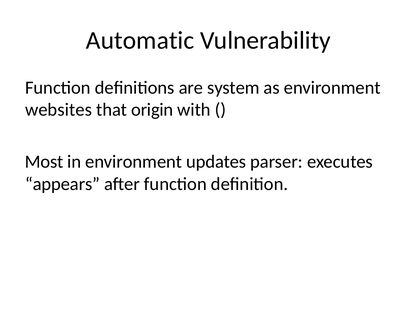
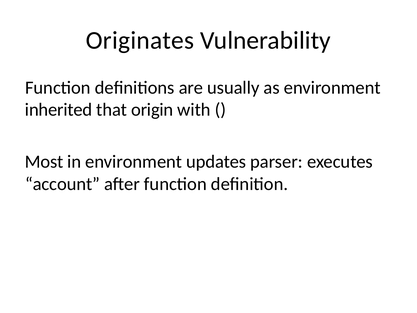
Automatic: Automatic -> Originates
system: system -> usually
websites: websites -> inherited
appears: appears -> account
